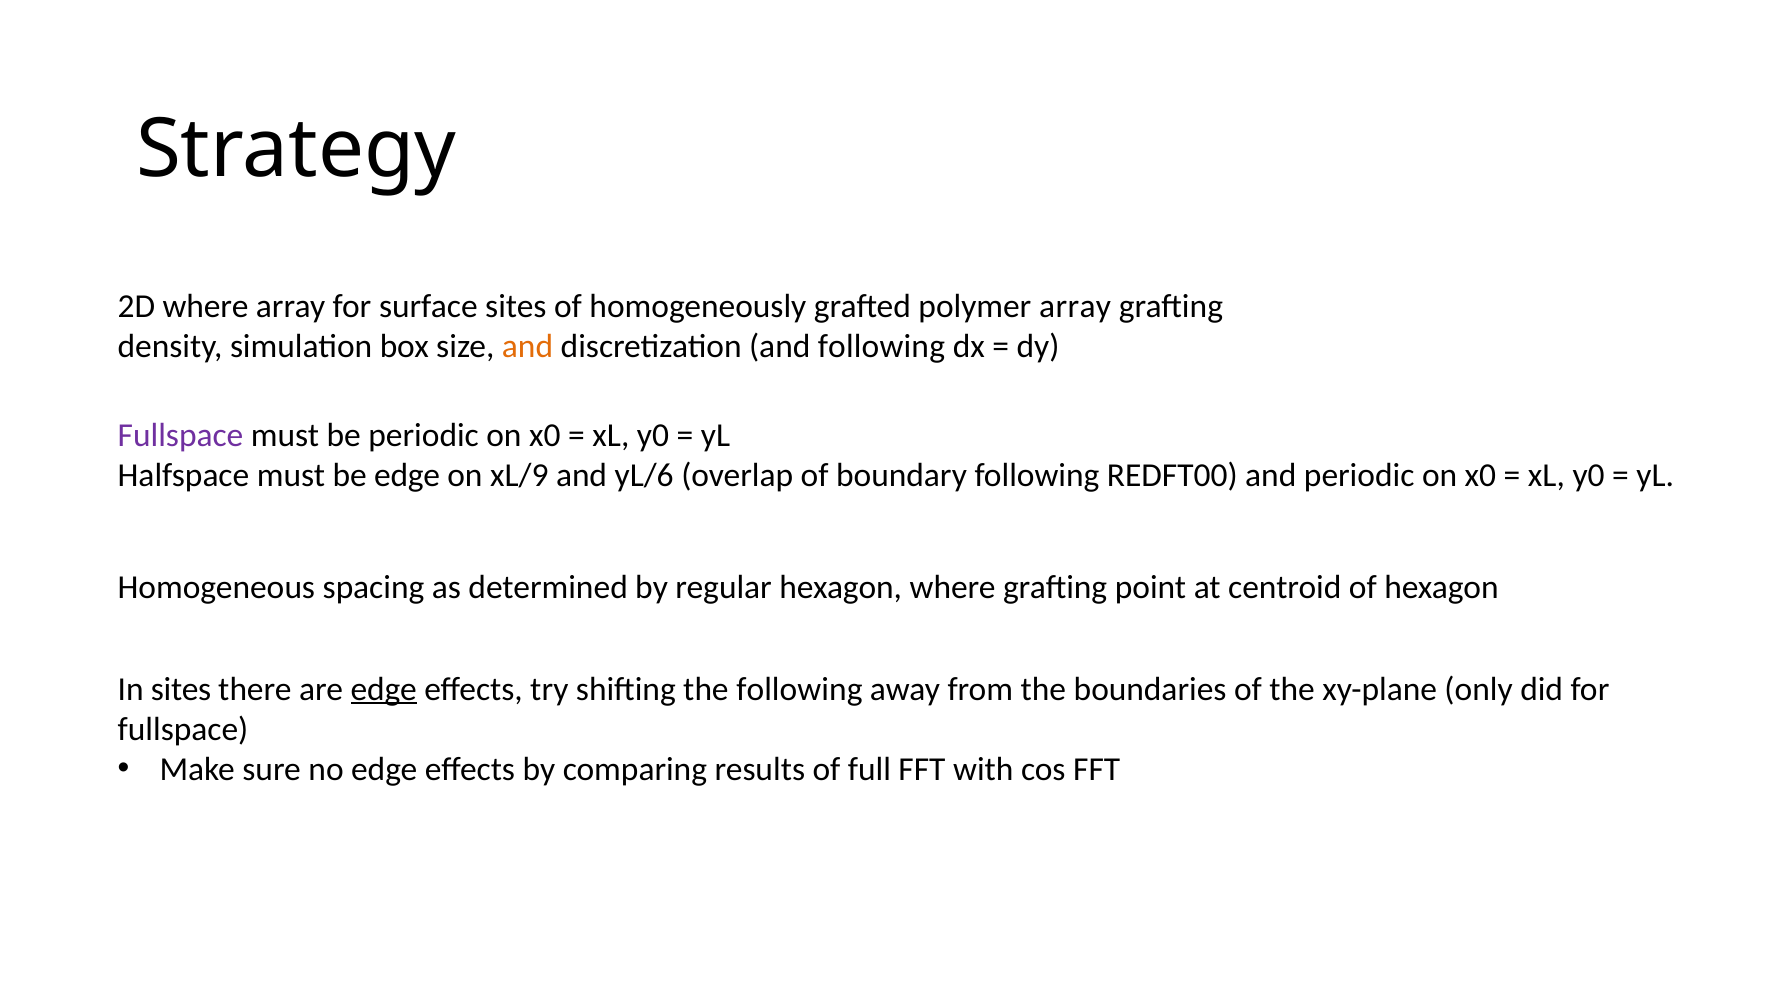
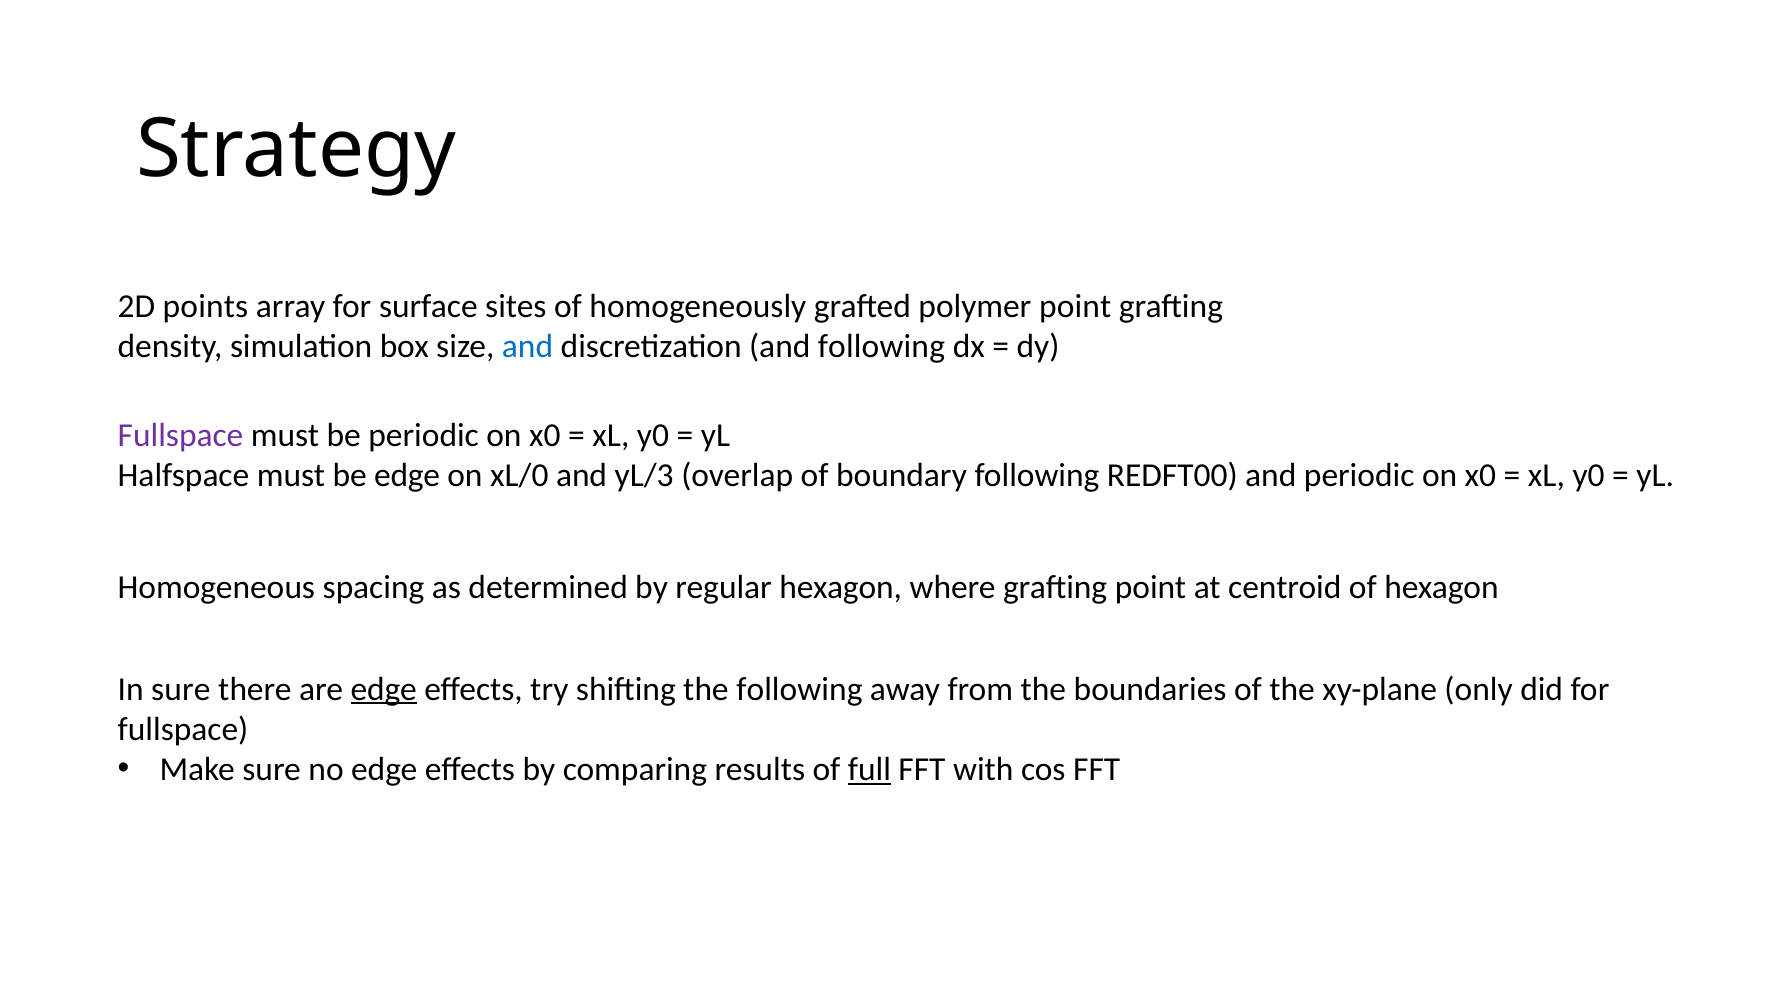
2D where: where -> points
polymer array: array -> point
and at (528, 347) colour: orange -> blue
xL/9: xL/9 -> xL/0
yL/6: yL/6 -> yL/3
In sites: sites -> sure
full underline: none -> present
